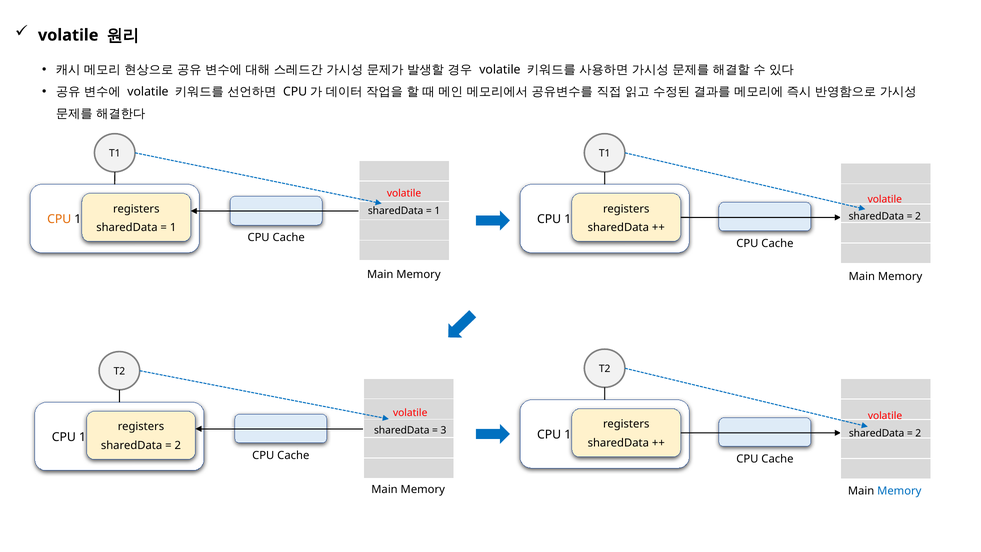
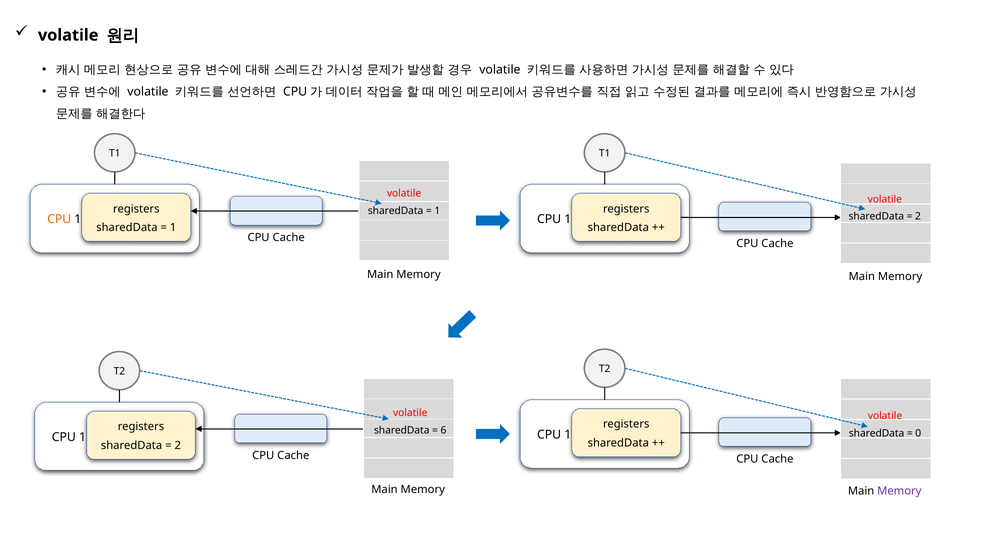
3: 3 -> 6
2 at (918, 433): 2 -> 0
Memory at (899, 491) colour: blue -> purple
